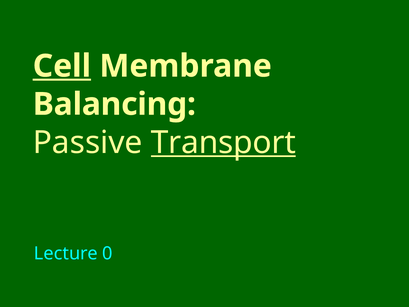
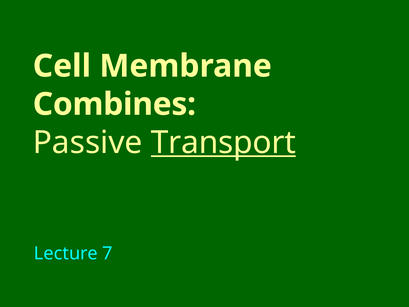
Cell underline: present -> none
Balancing: Balancing -> Combines
0: 0 -> 7
